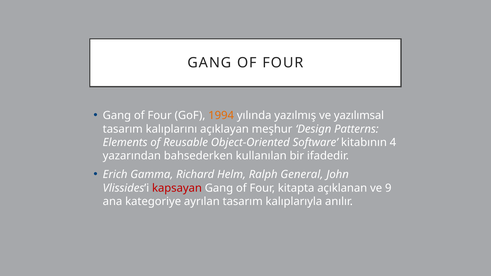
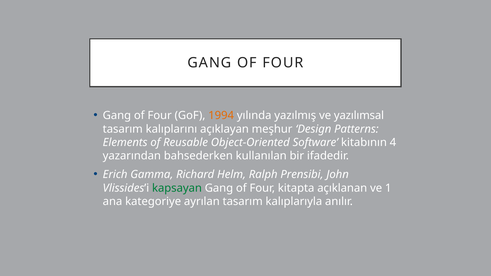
General: General -> Prensibi
kapsayan colour: red -> green
9: 9 -> 1
